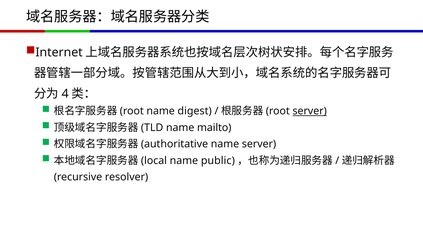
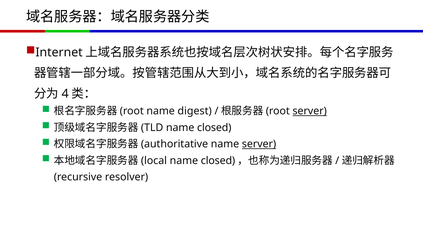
mailto at (214, 128): mailto -> closed
server at (259, 144) underline: none -> present
public at (218, 161): public -> closed
